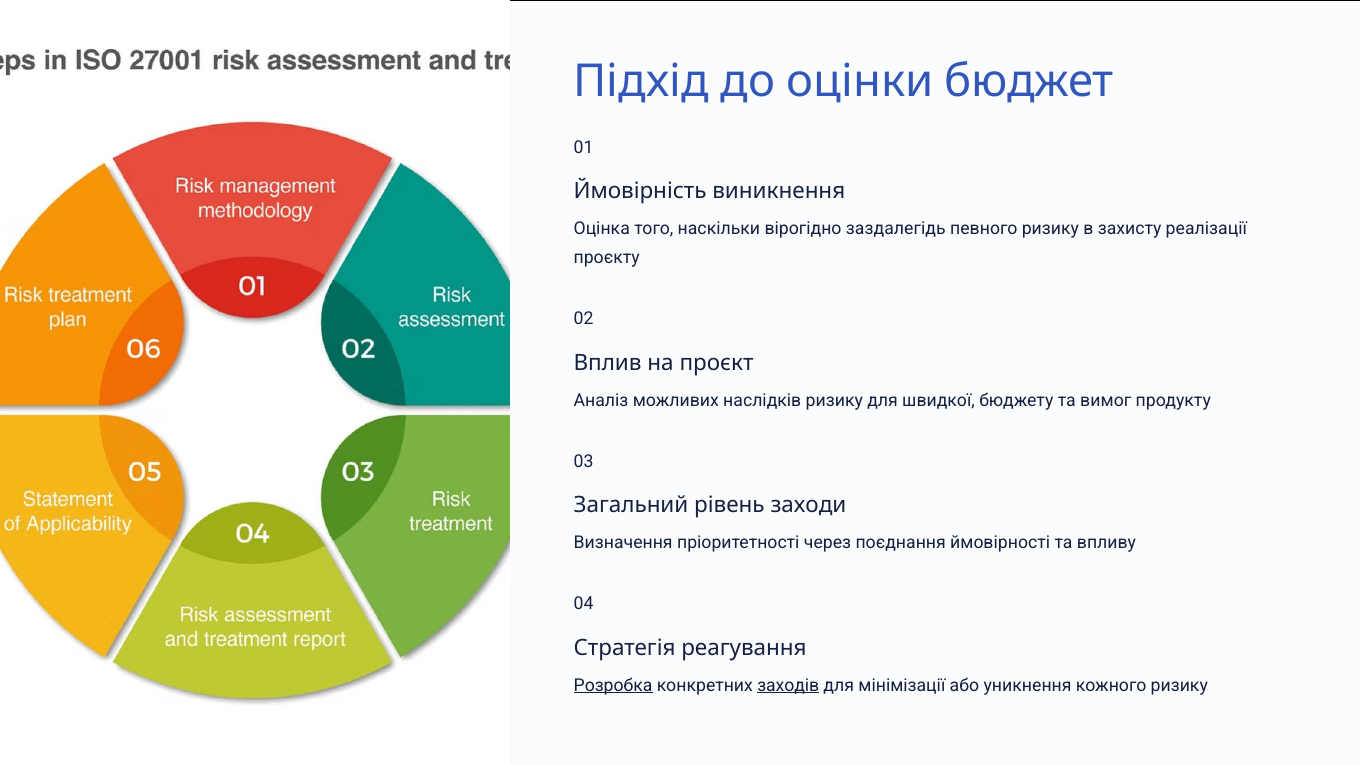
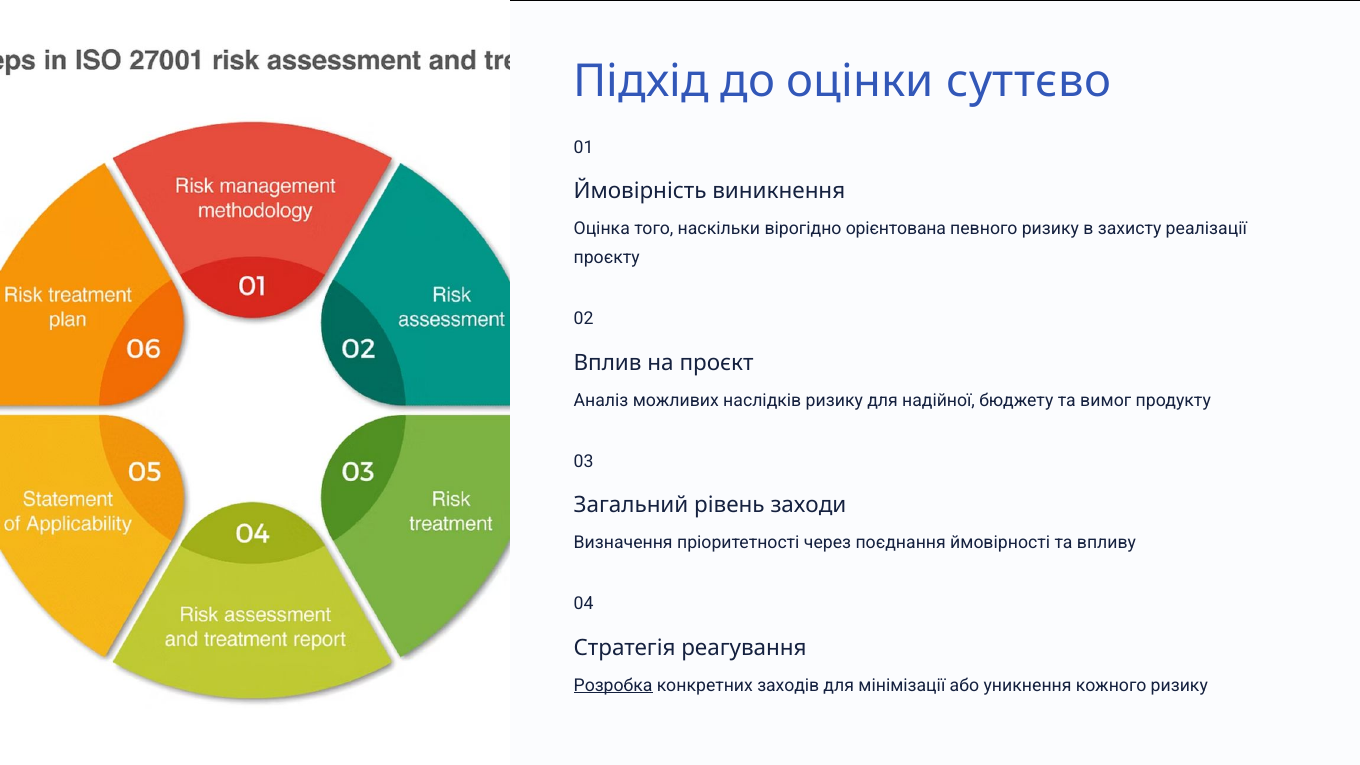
бюджет: бюджет -> суттєво
заздалегідь: заздалегідь -> орієнтована
швидкої: швидкої -> надійної
заходів underline: present -> none
